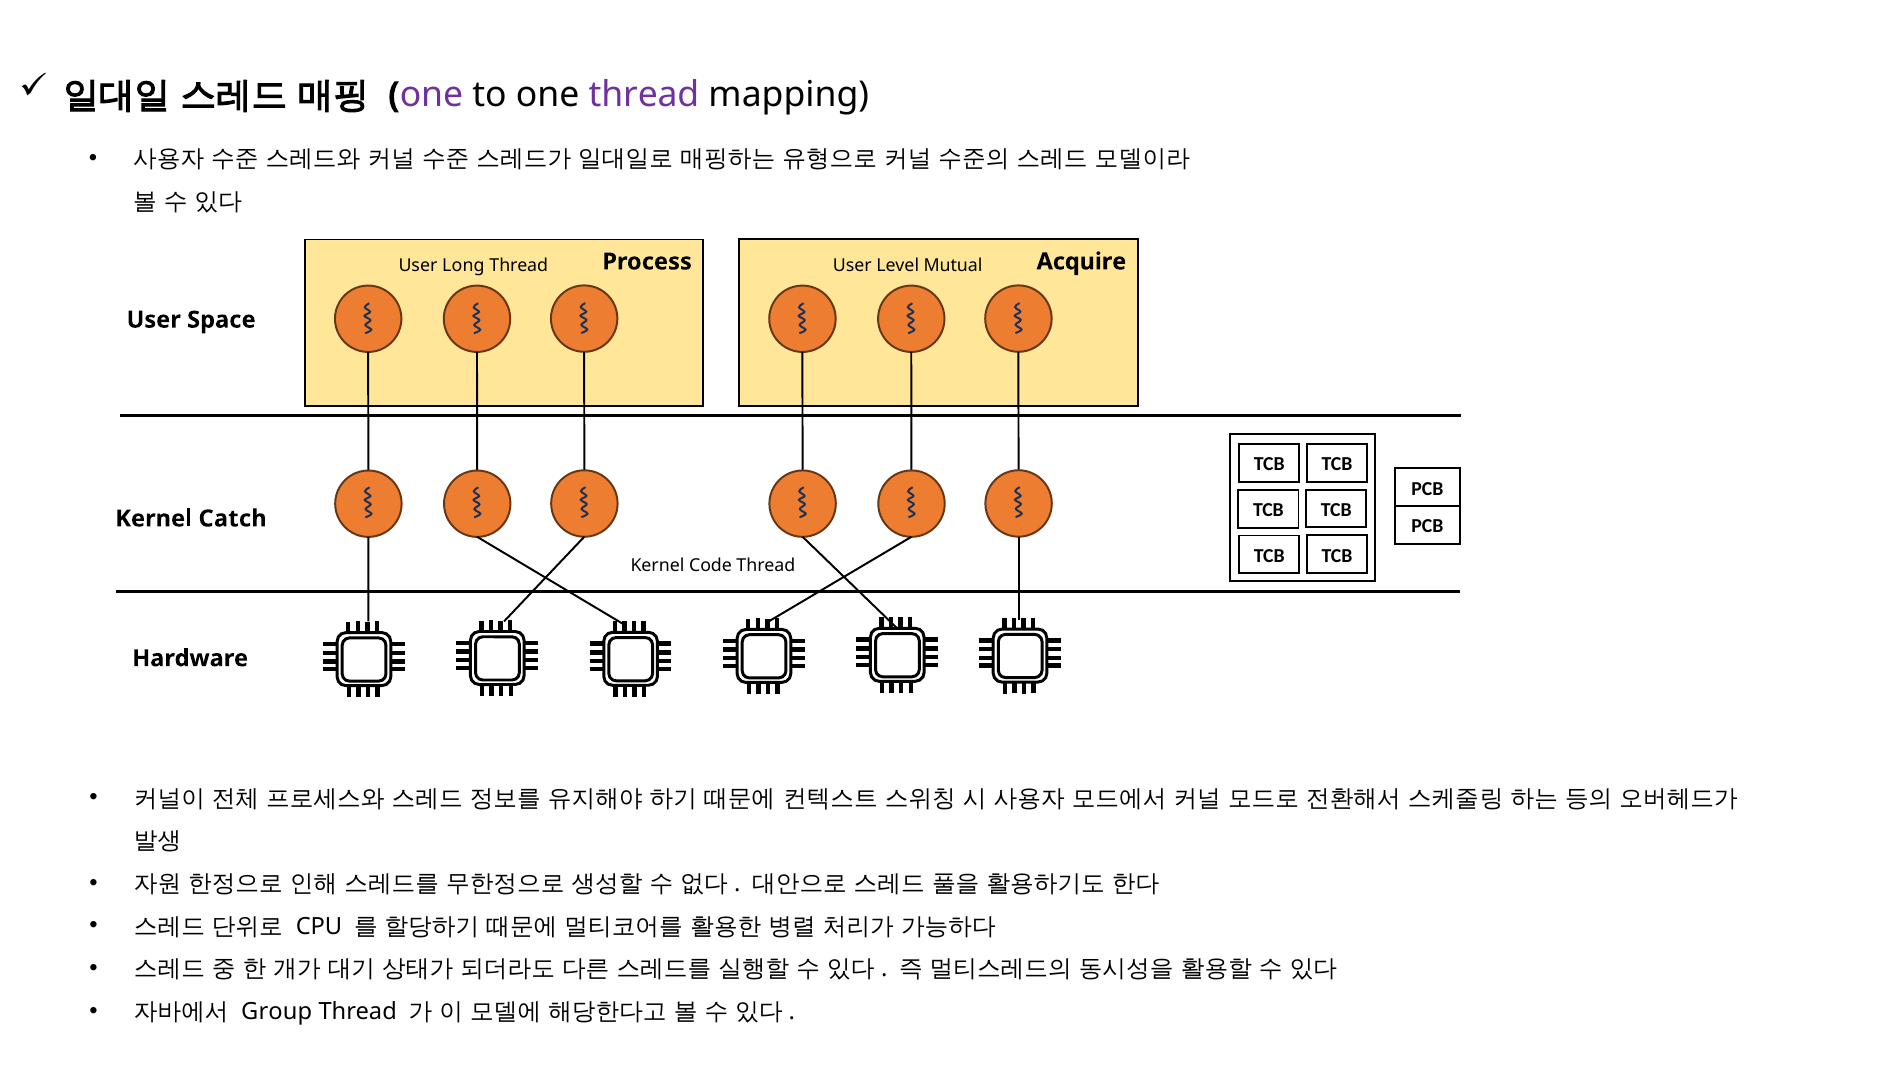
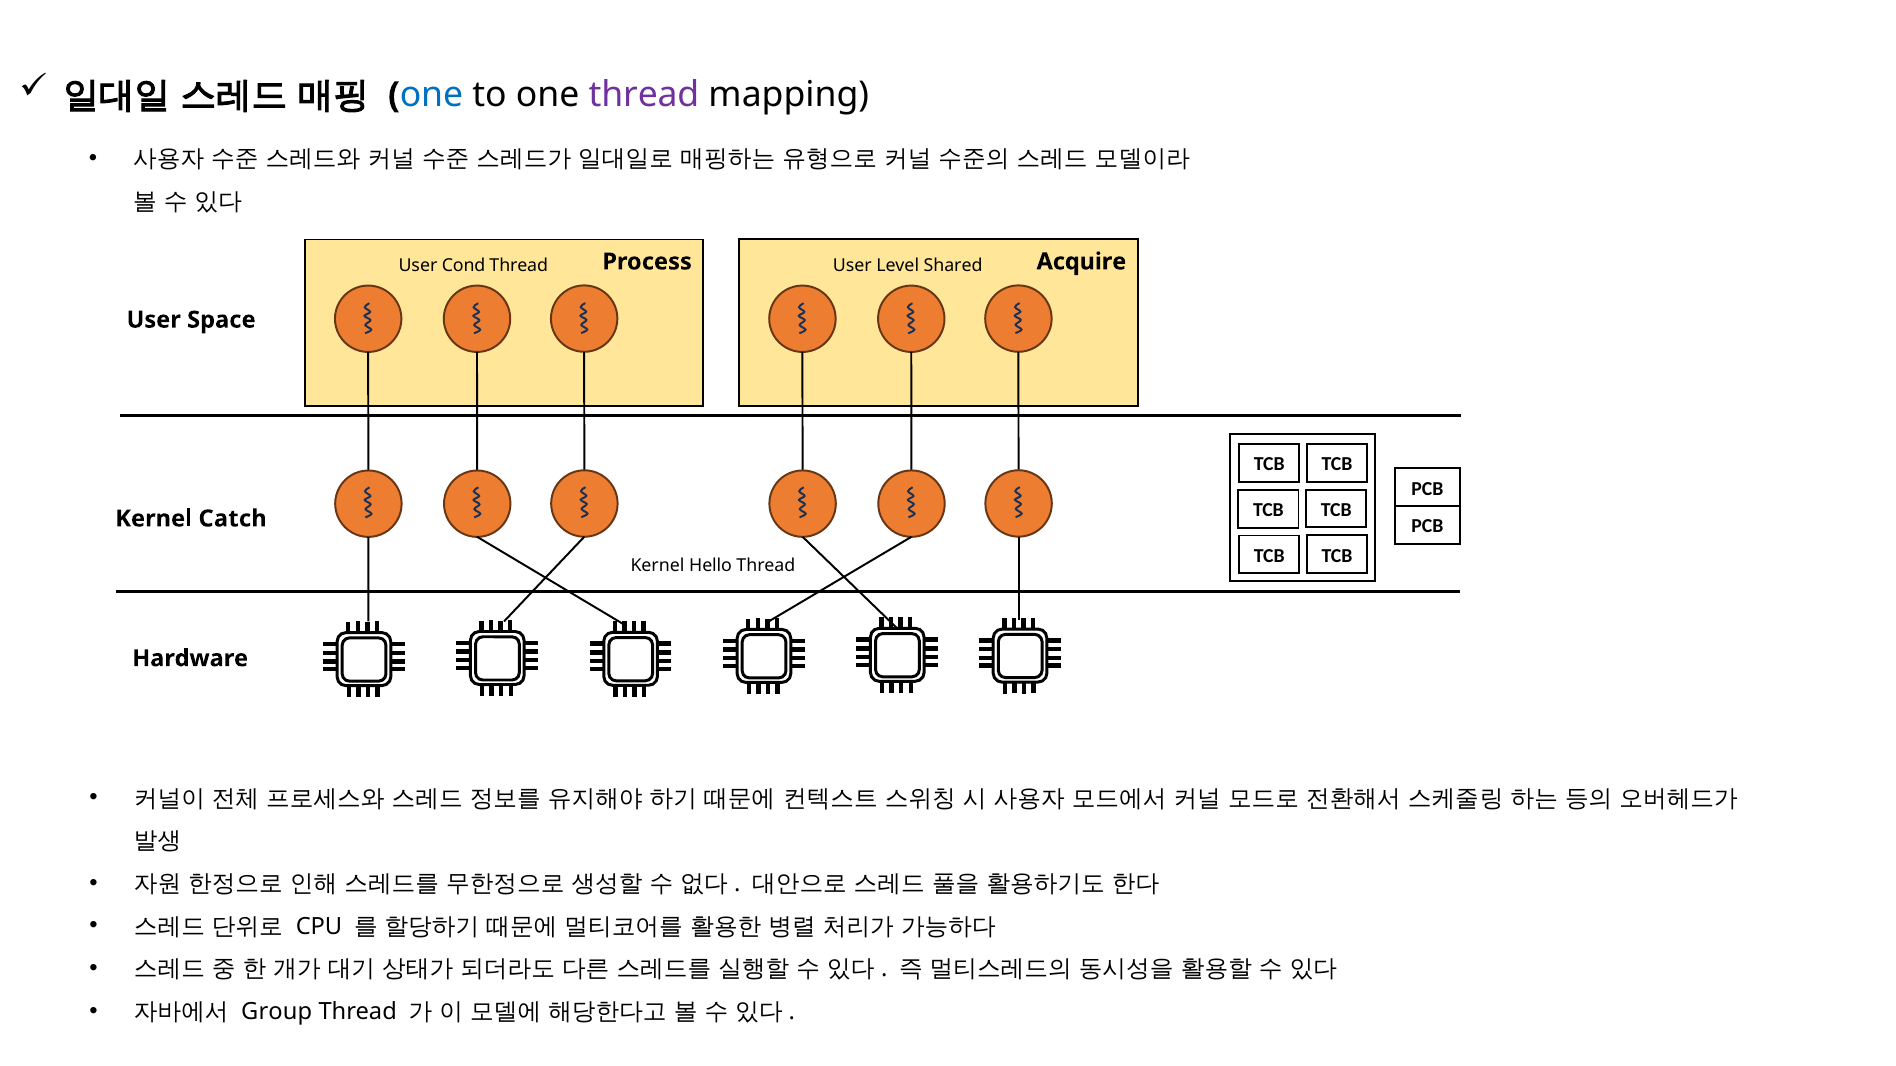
one at (431, 95) colour: purple -> blue
Long: Long -> Cond
Mutual: Mutual -> Shared
Code: Code -> Hello
